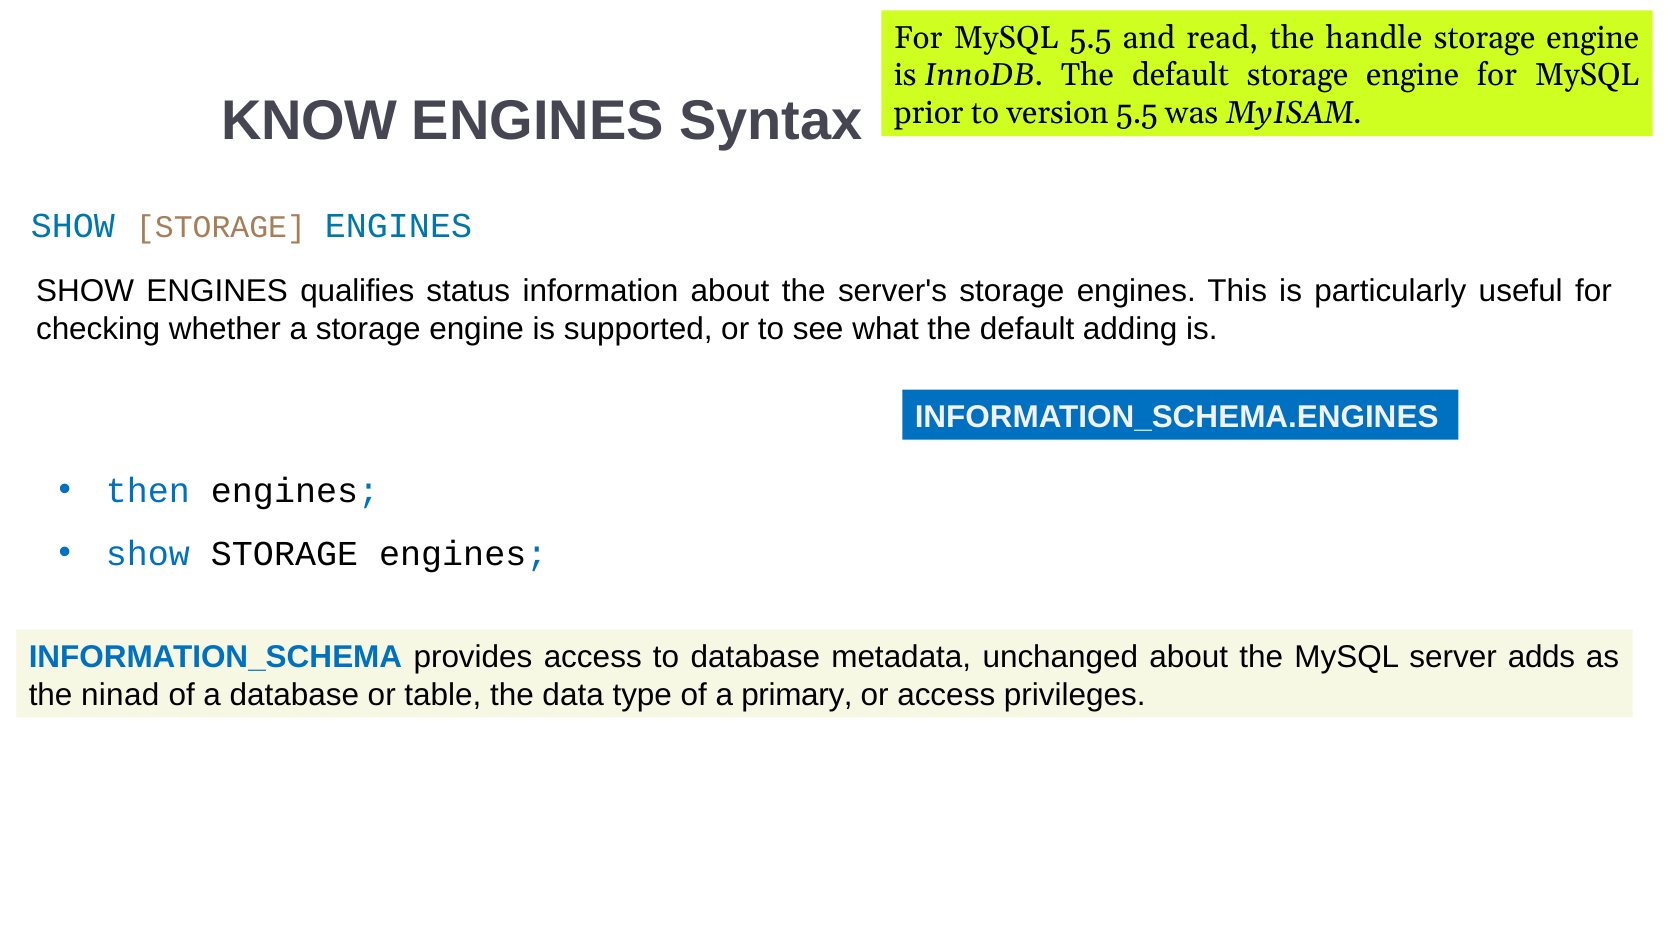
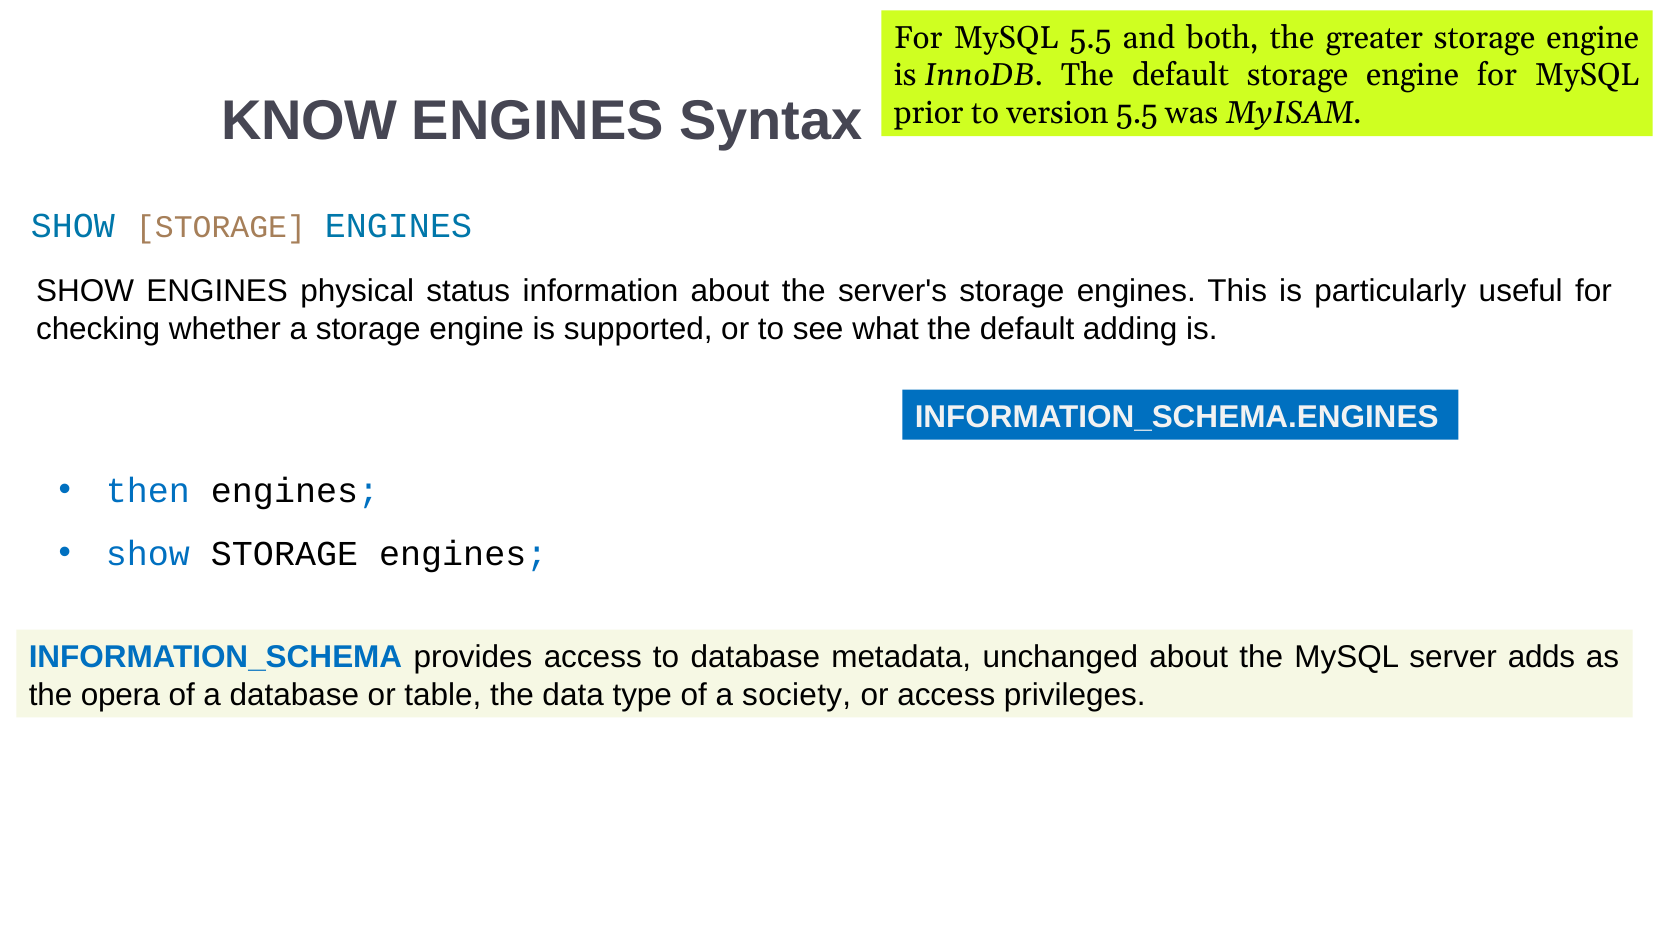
read: read -> both
handle: handle -> greater
qualifies: qualifies -> physical
ninad: ninad -> opera
primary: primary -> society
